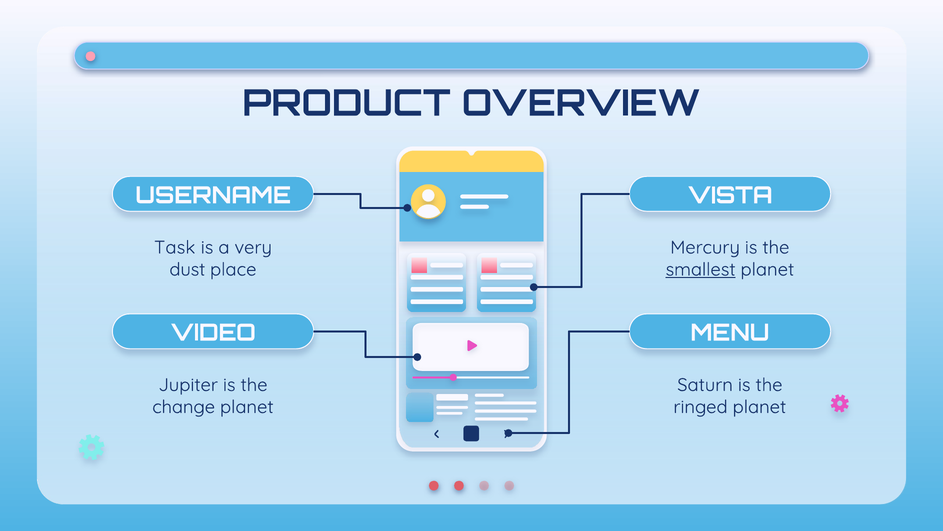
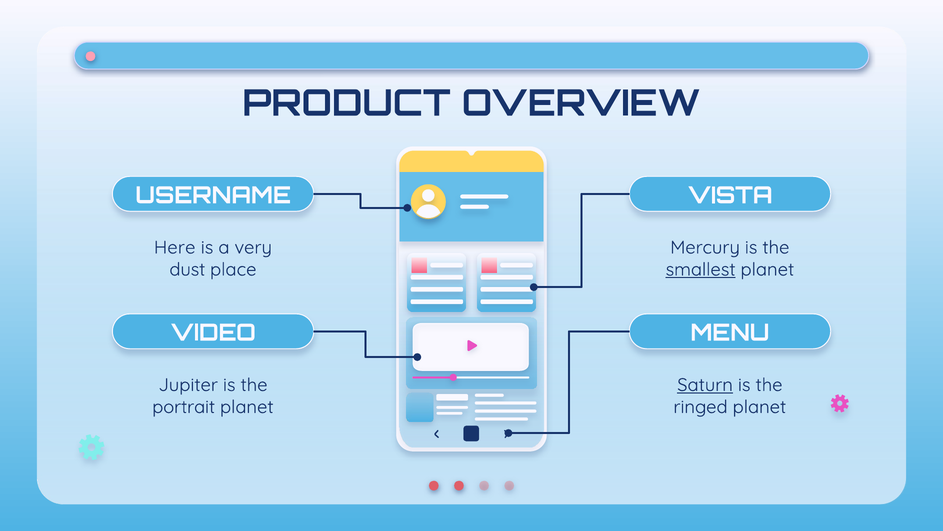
Task: Task -> Here
Saturn underline: none -> present
change: change -> portrait
